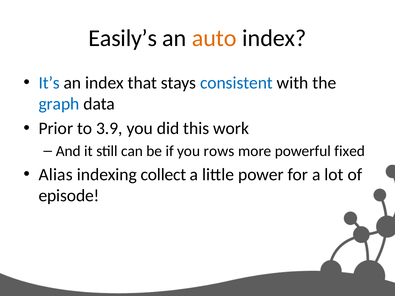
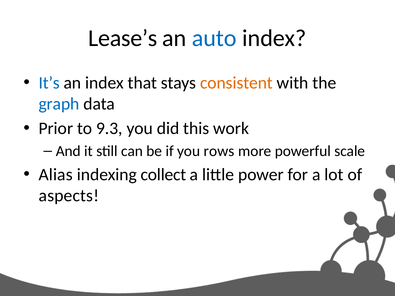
Easily’s: Easily’s -> Lease’s
auto colour: orange -> blue
consistent colour: blue -> orange
3.9: 3.9 -> 9.3
fixed: fixed -> scale
episode: episode -> aspects
